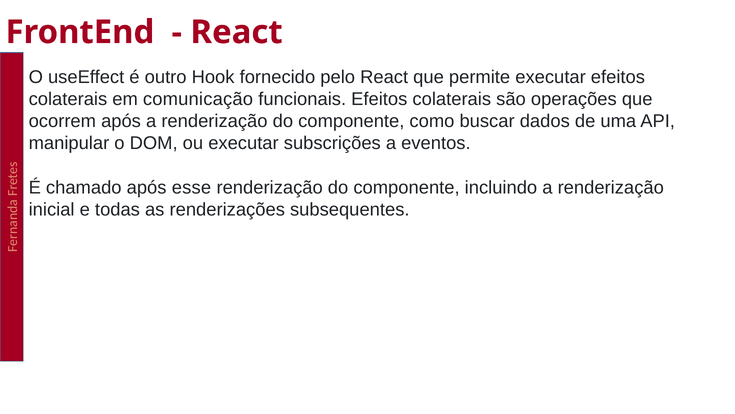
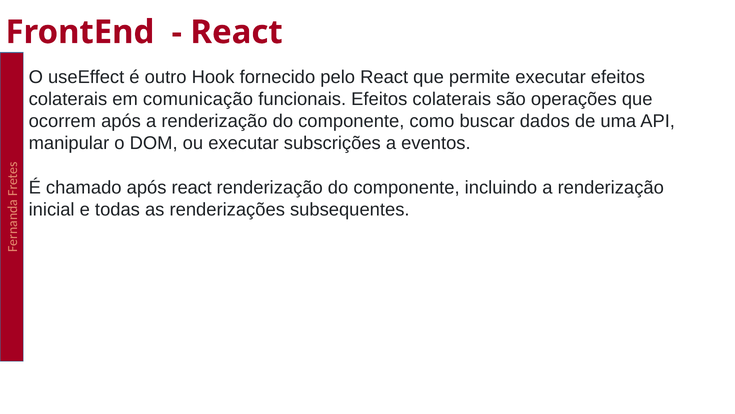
após esse: esse -> react
